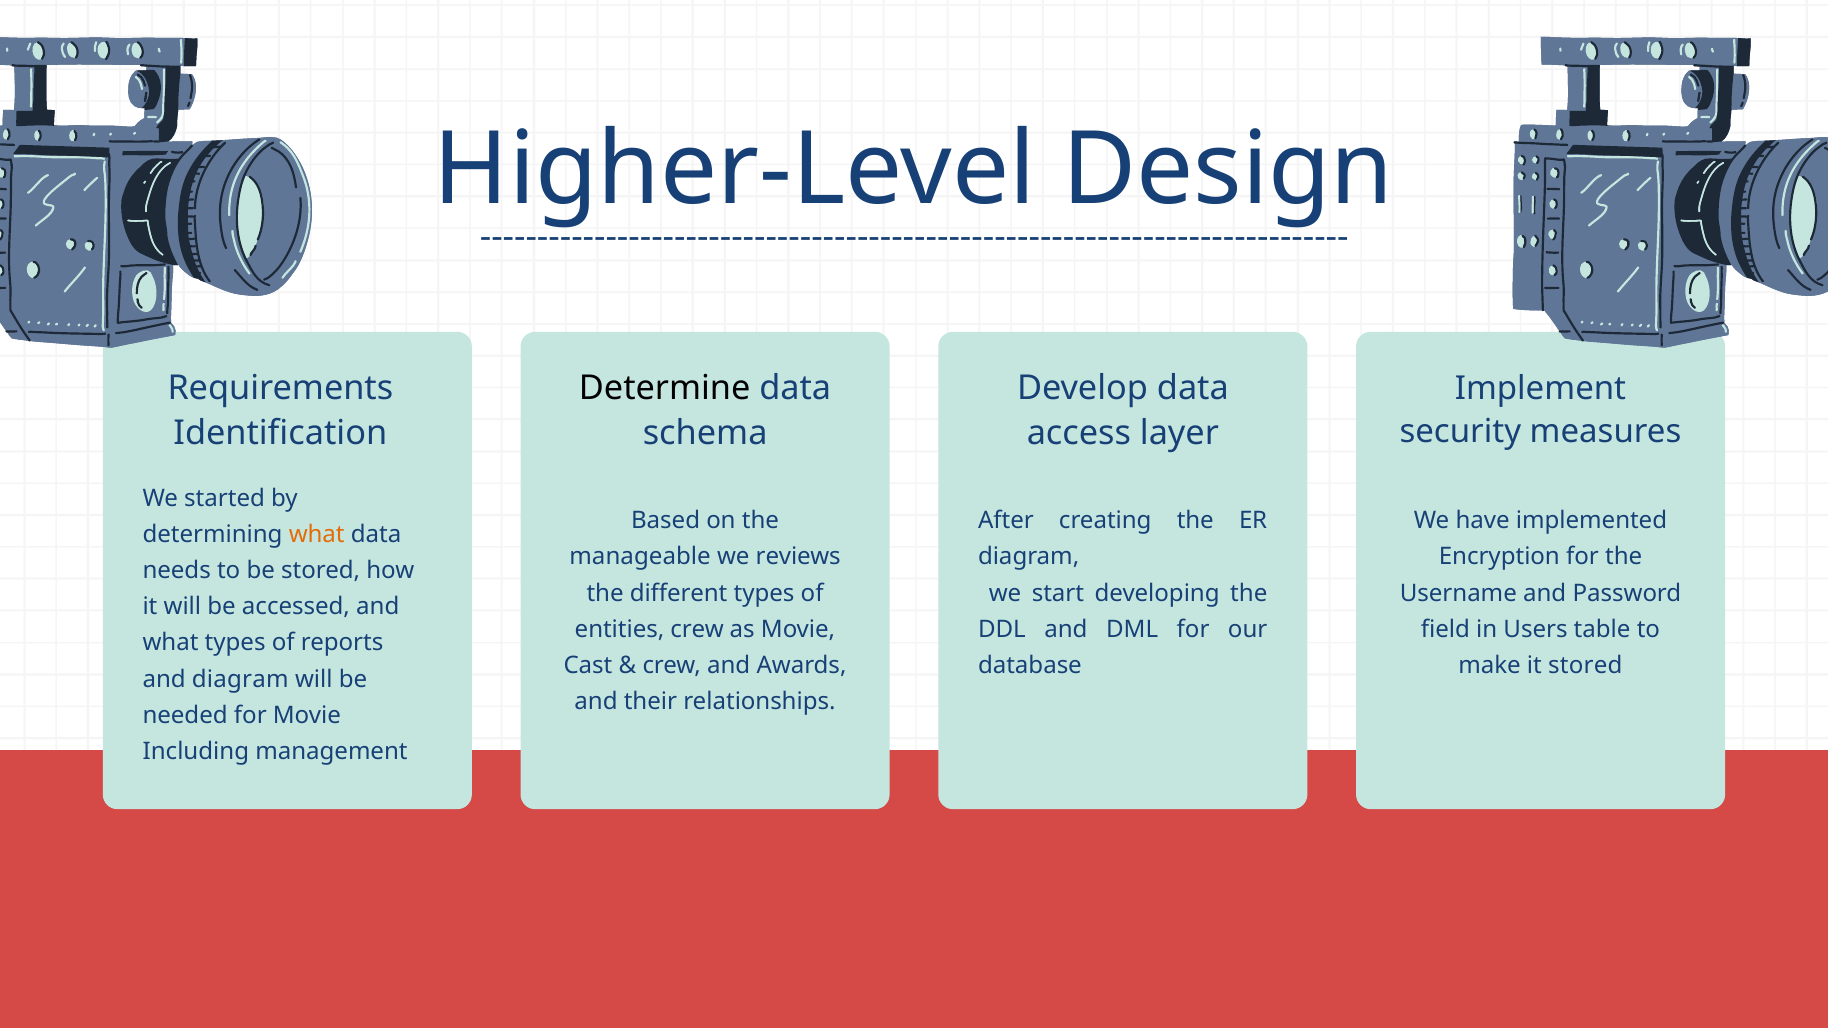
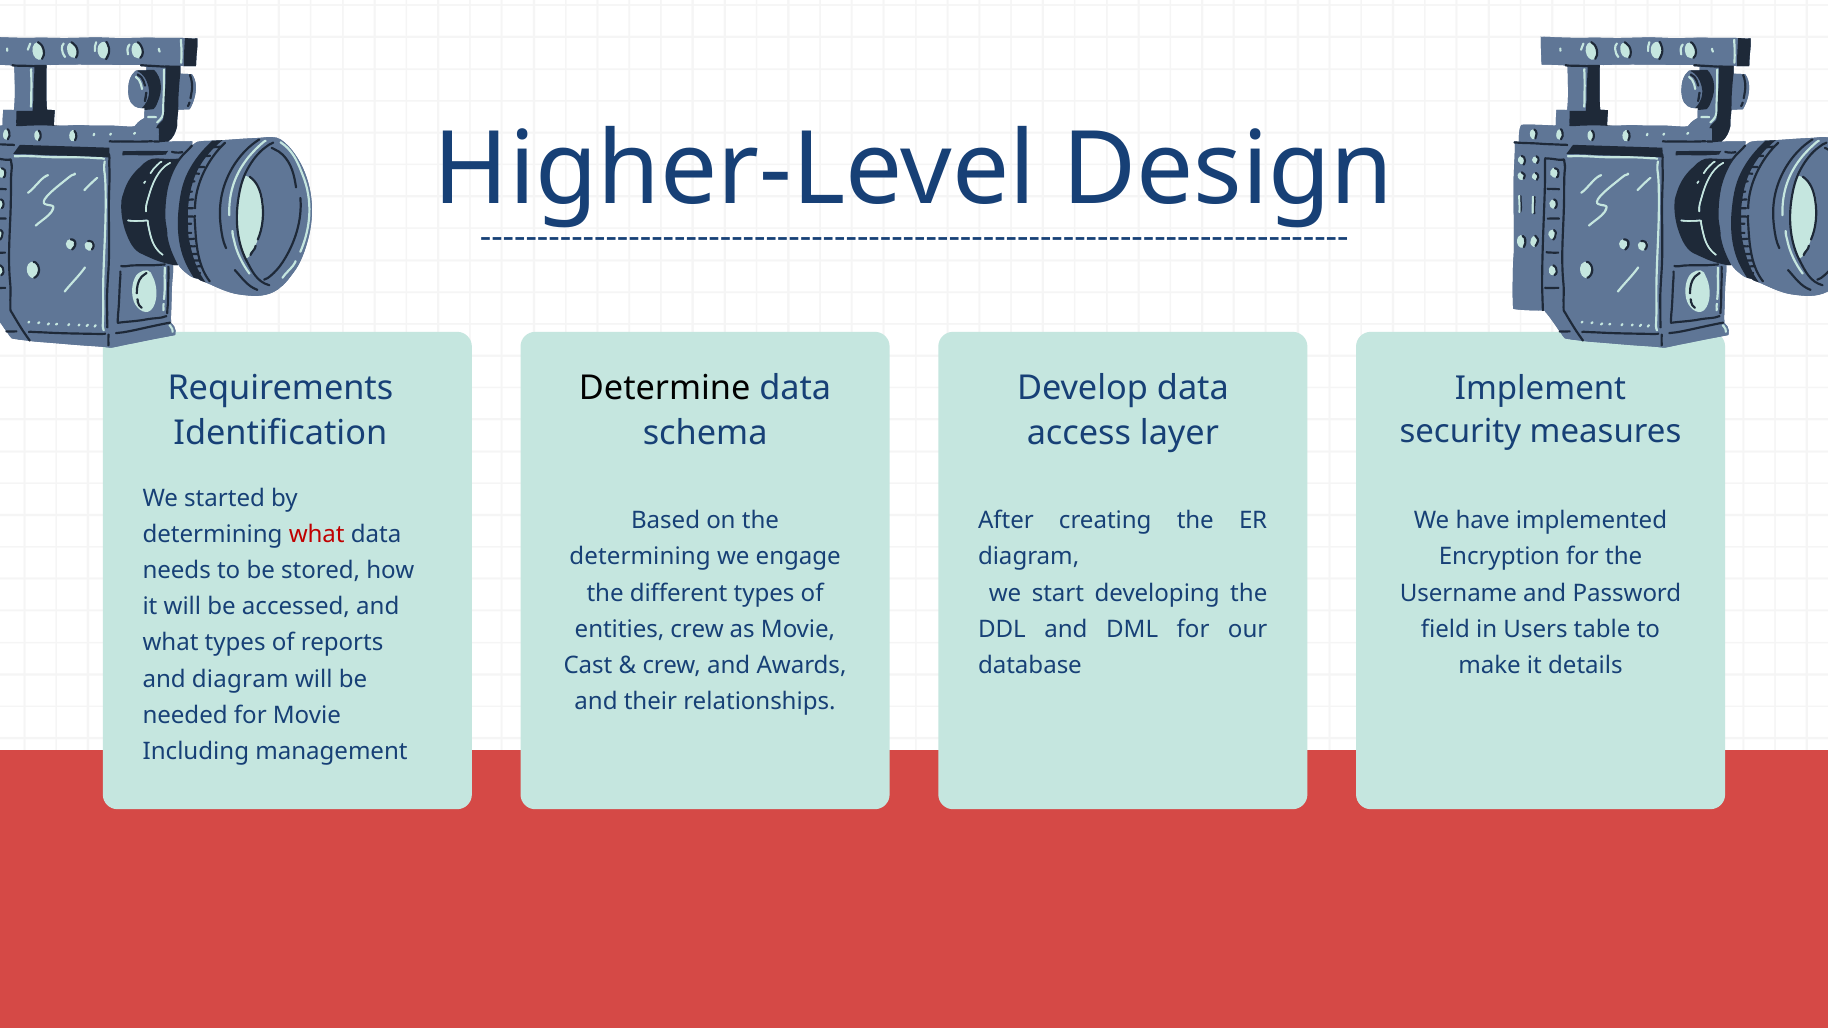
what at (317, 535) colour: orange -> red
manageable at (640, 557): manageable -> determining
reviews: reviews -> engage
it stored: stored -> details
